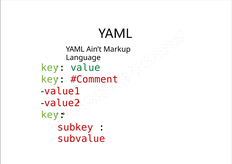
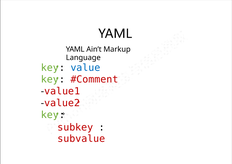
value colour: green -> blue
